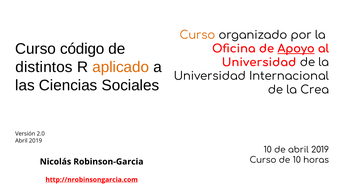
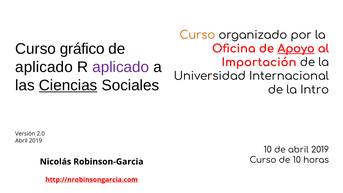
código: código -> gráfico
Universidad at (259, 62): Universidad -> Importación
distintos at (44, 67): distintos -> aplicado
aplicado at (121, 67) colour: orange -> purple
Ciencias underline: none -> present
Crea: Crea -> Intro
